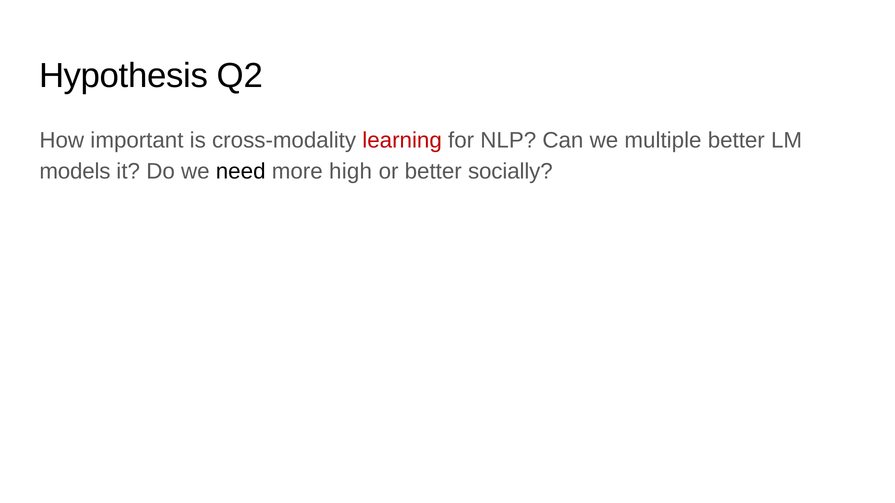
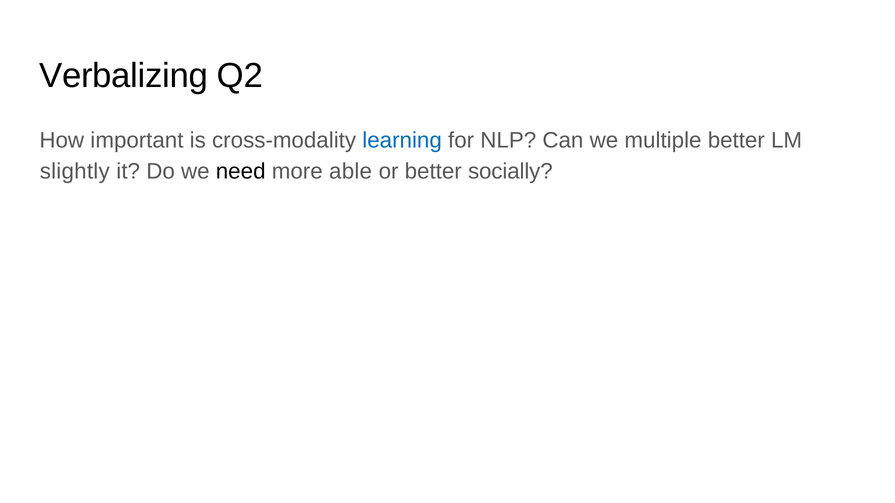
Hypothesis: Hypothesis -> Verbalizing
learning colour: red -> blue
models: models -> slightly
high: high -> able
